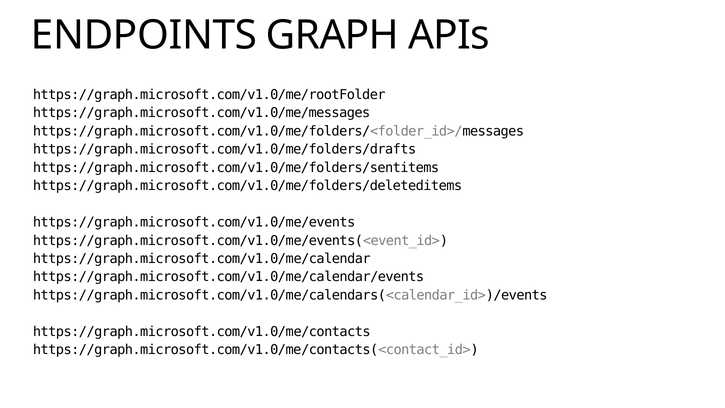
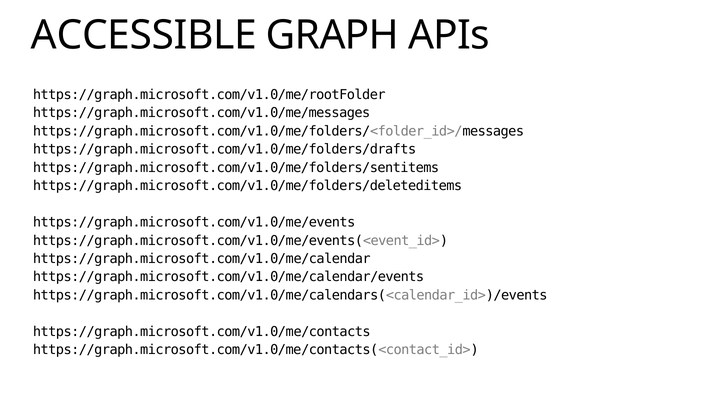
ENDPOINTS: ENDPOINTS -> ACCESSIBLE
